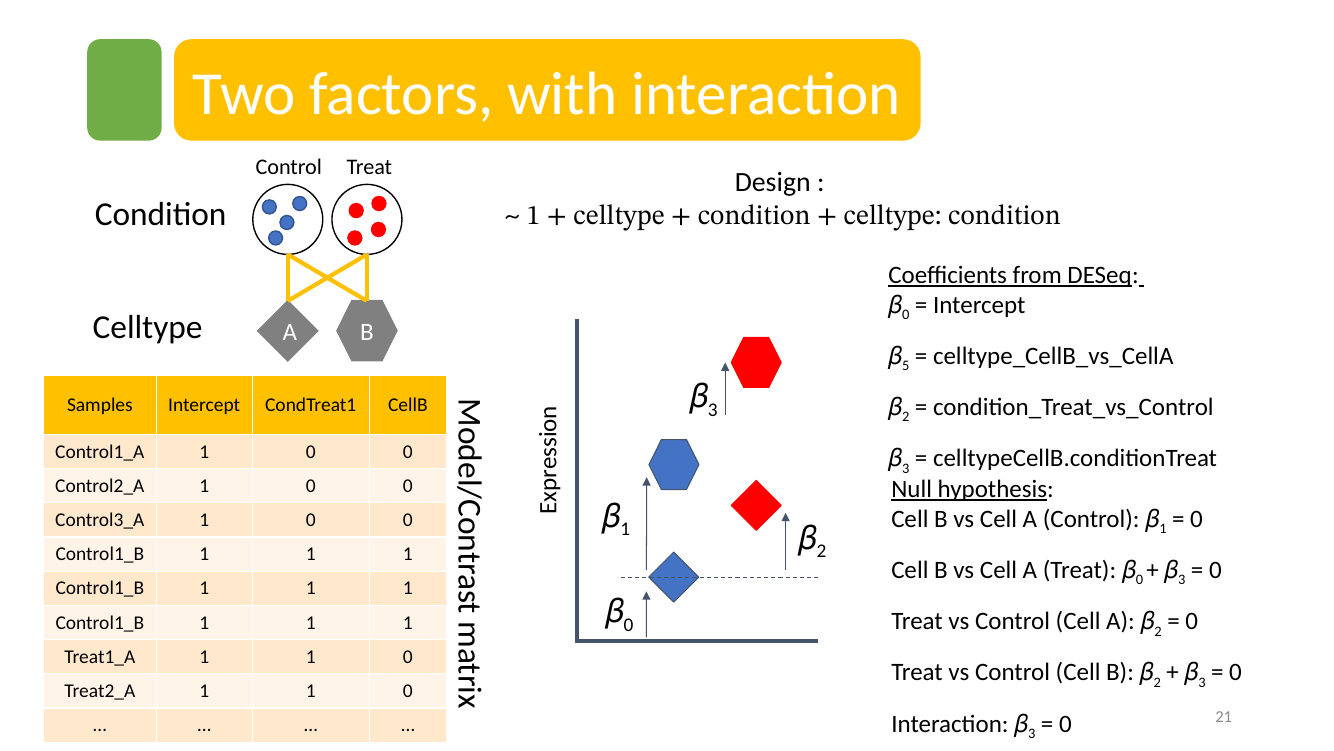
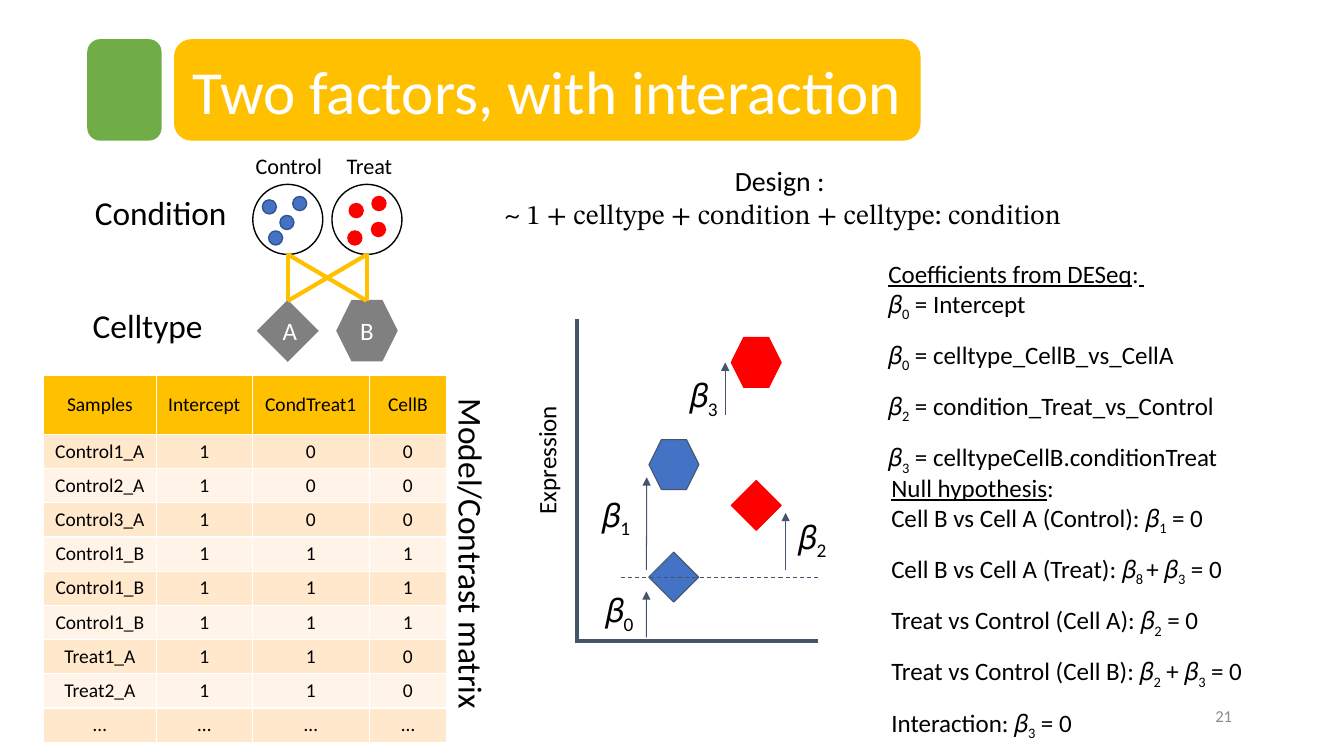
5 at (906, 366): 5 -> 0
0 at (1140, 580): 0 -> 8
